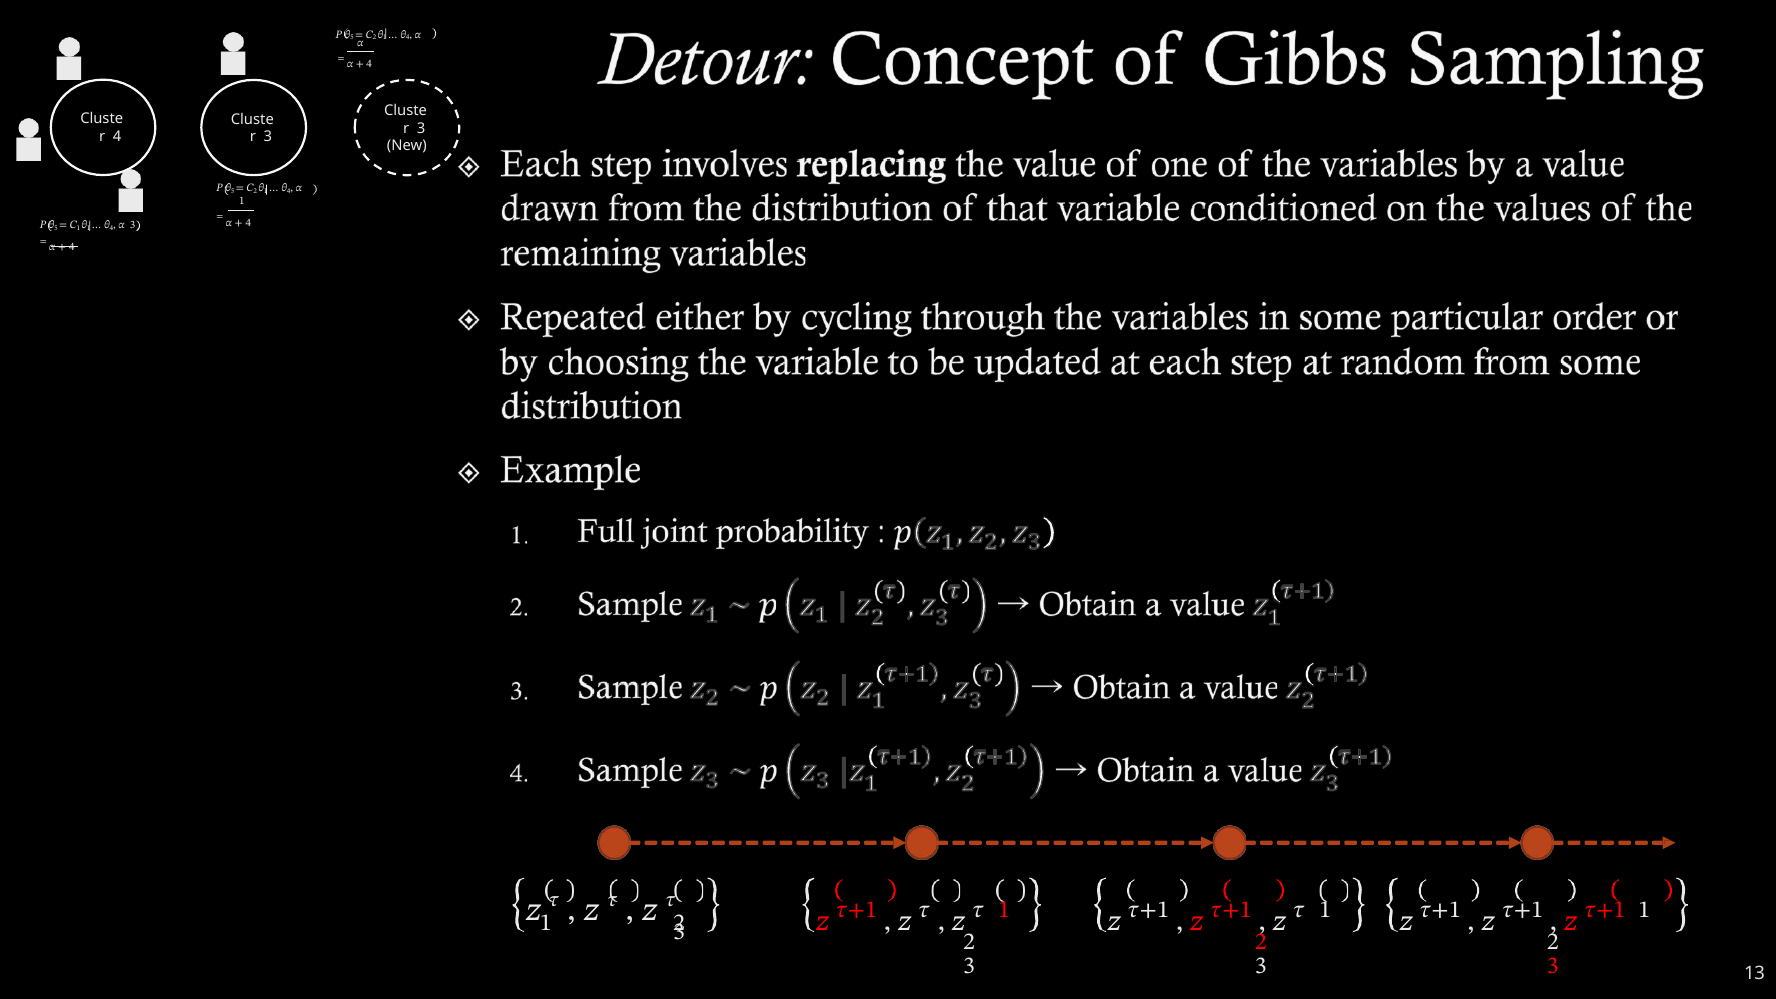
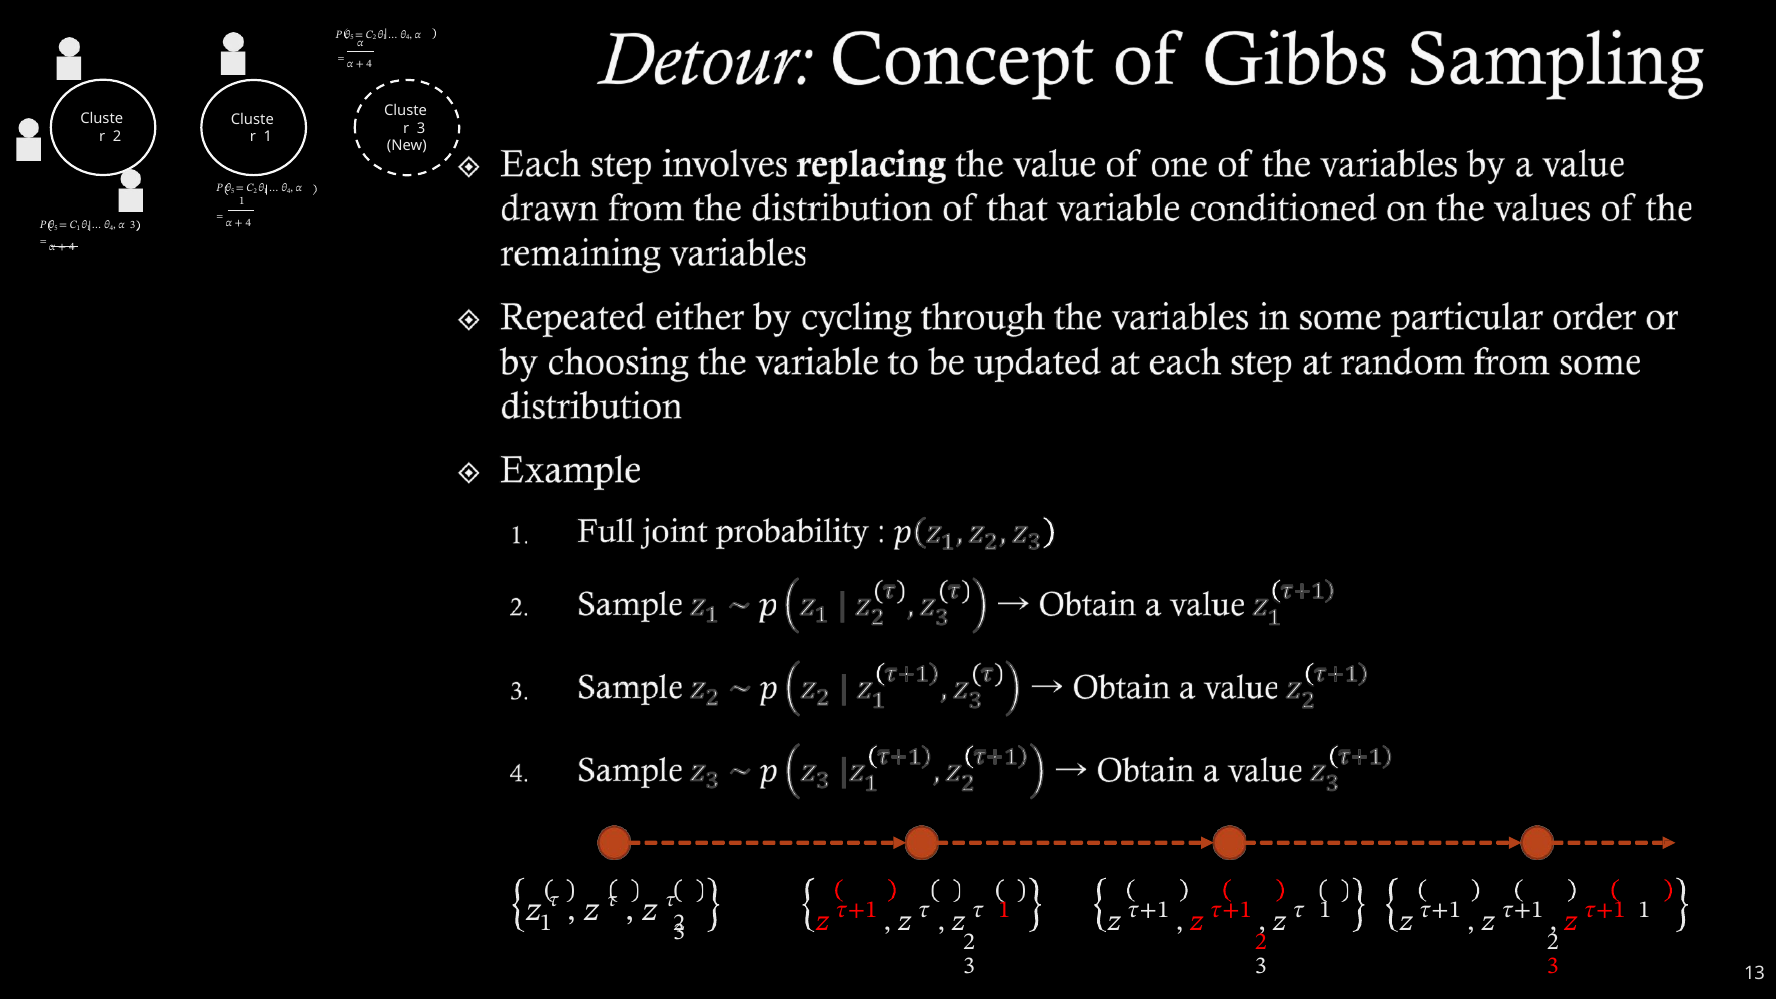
4 at (117, 137): 4 -> 2
3 at (268, 137): 3 -> 1
